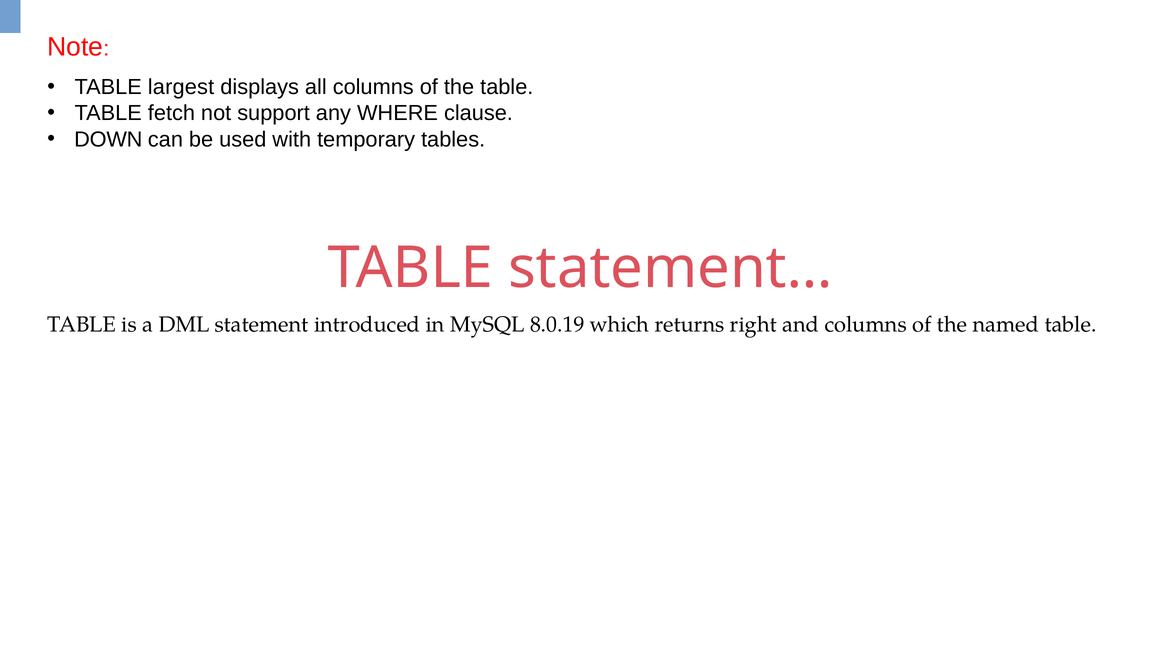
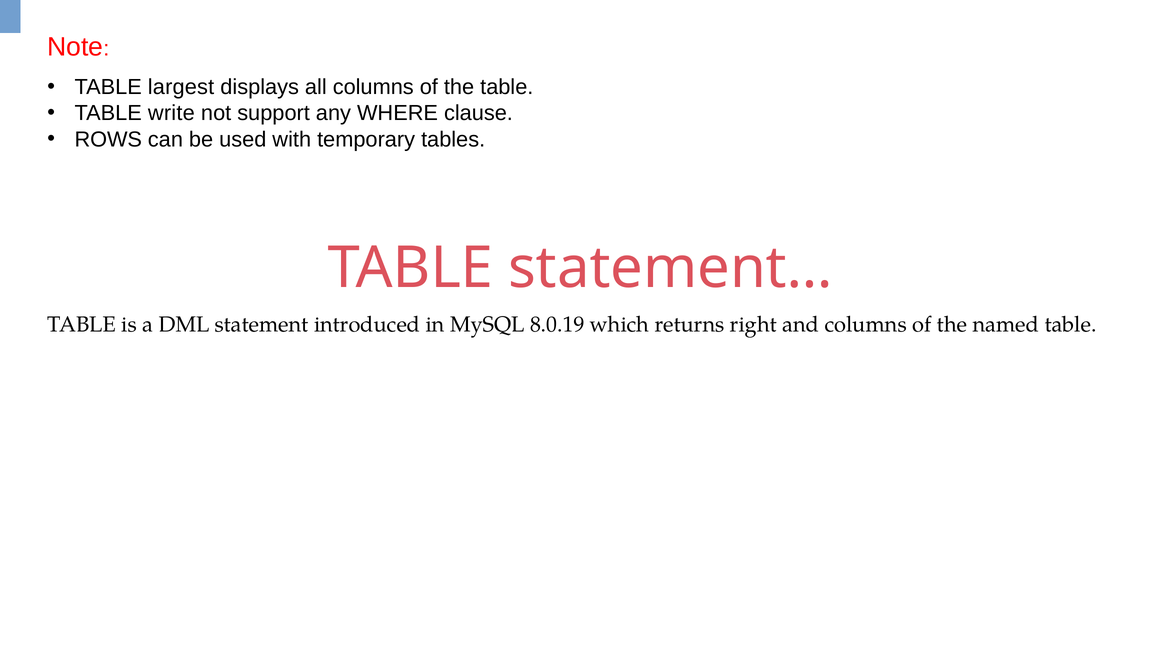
fetch: fetch -> write
DOWN: DOWN -> ROWS
